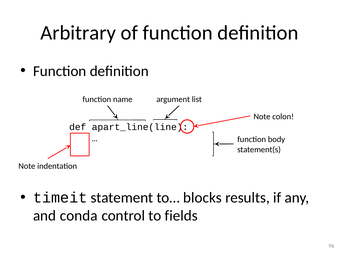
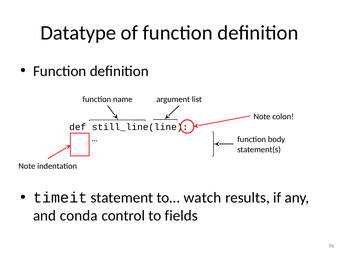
Arbitrary: Arbitrary -> Datatype
apart_line(line: apart_line(line -> still_line(line
blocks: blocks -> watch
